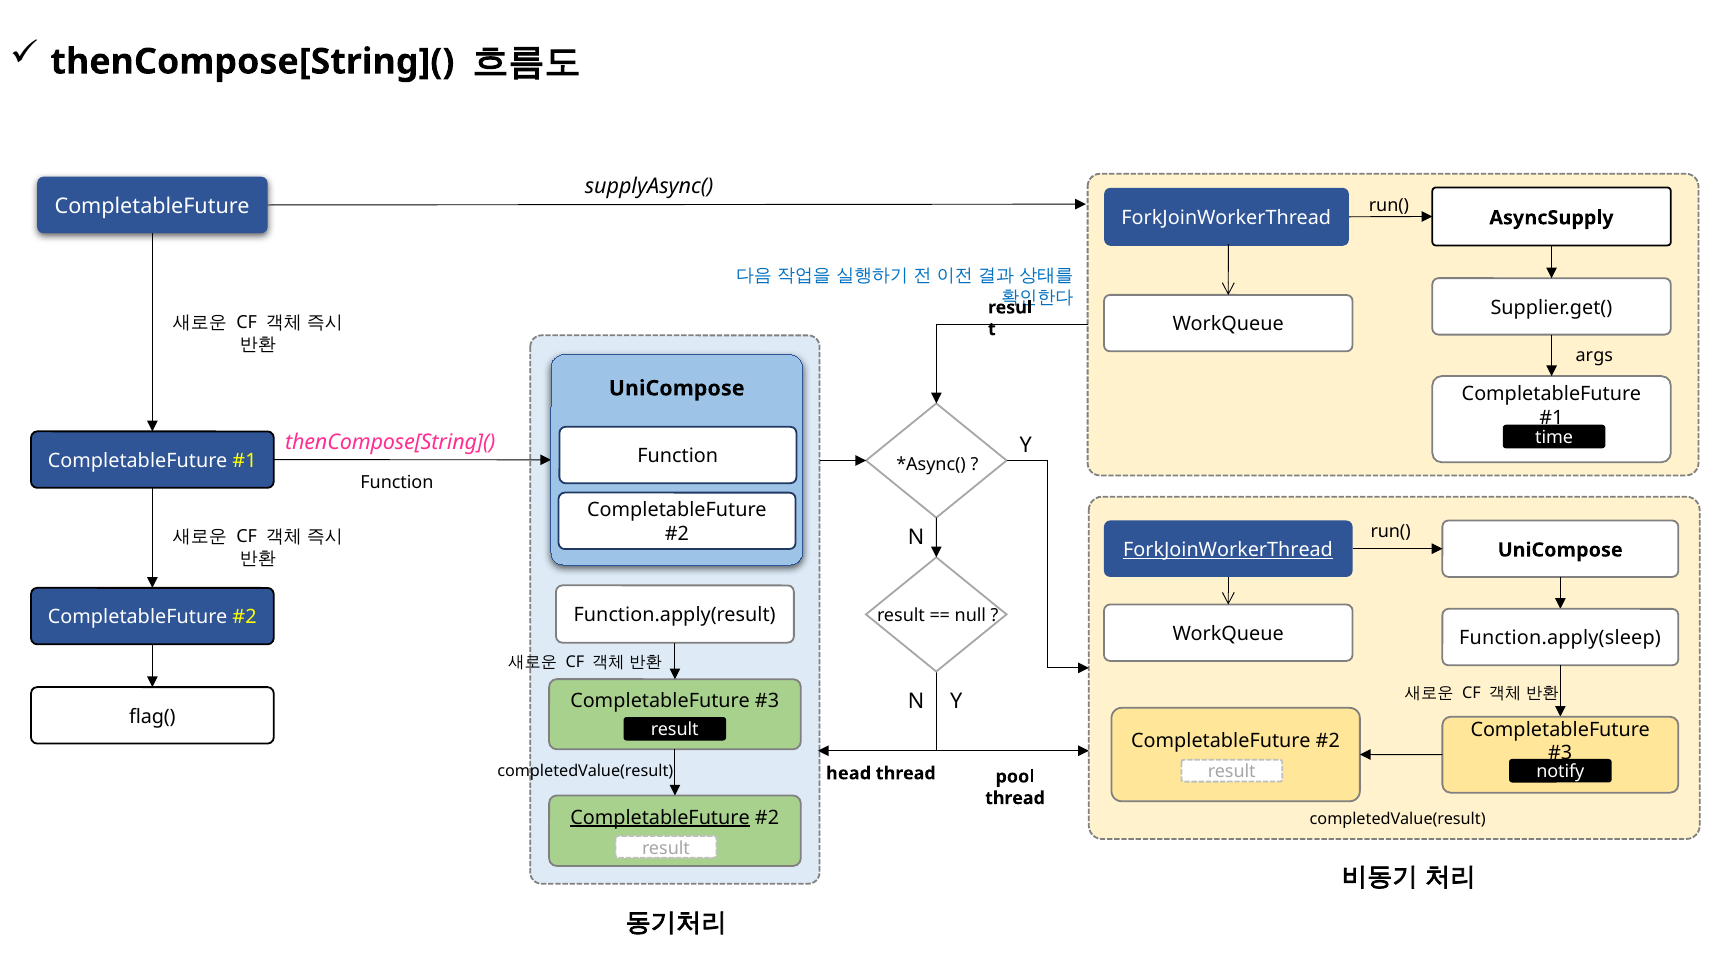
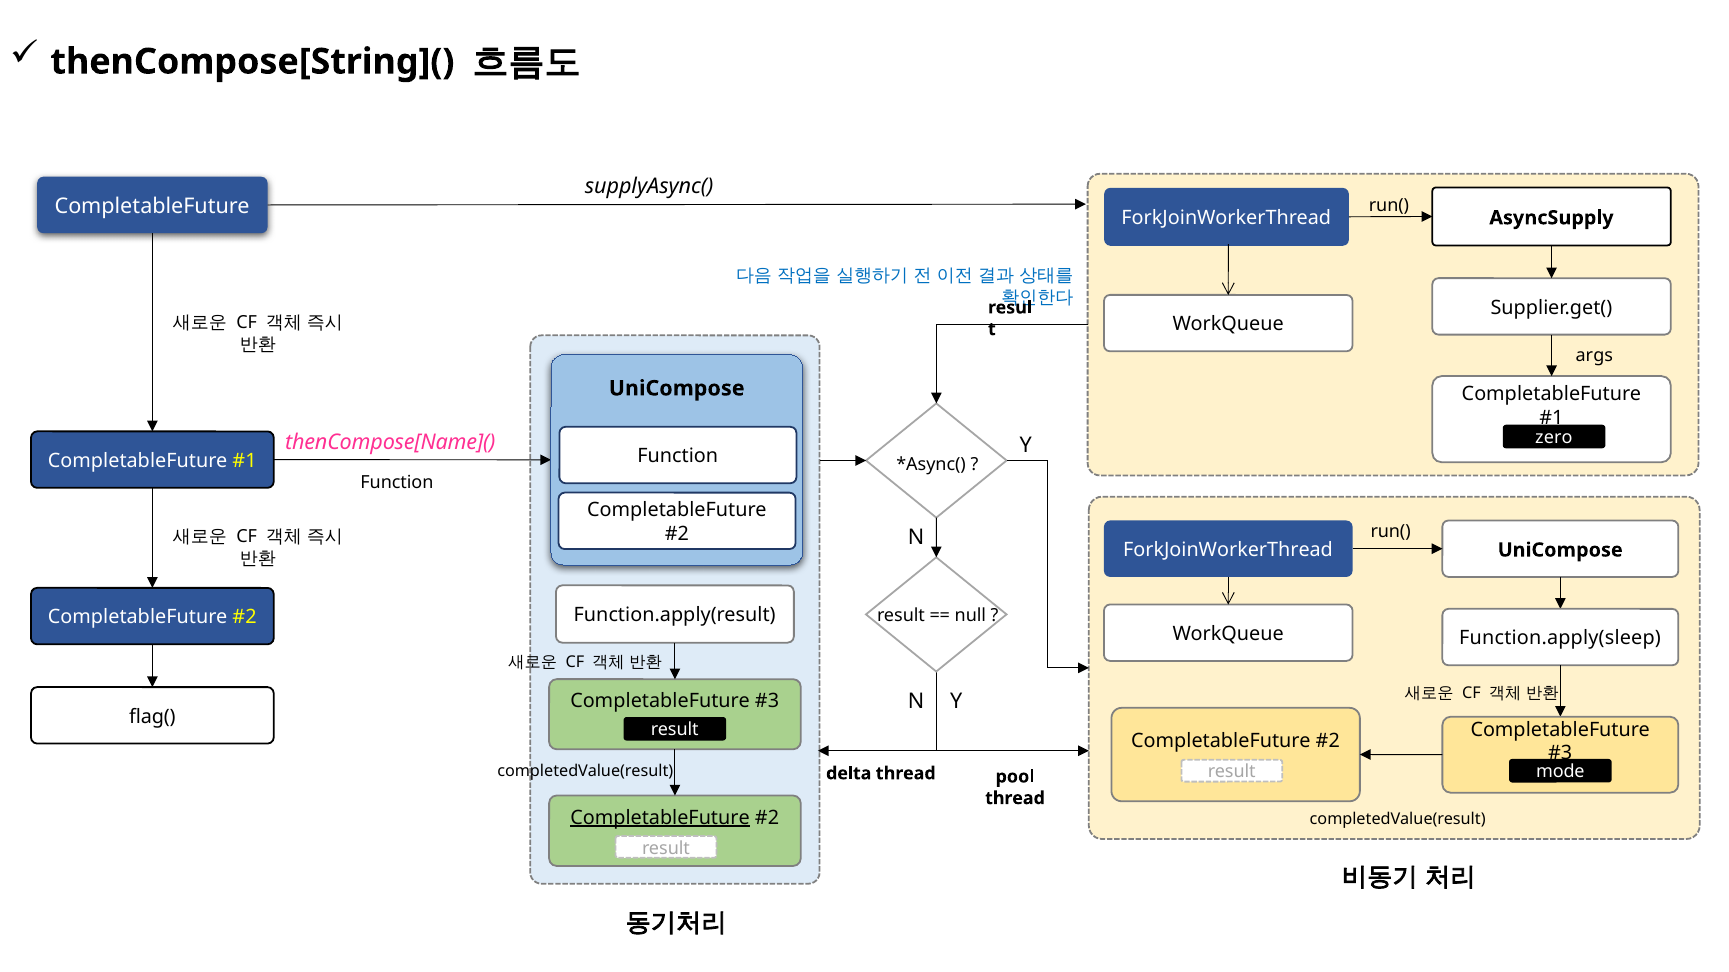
time: time -> zero
thenCompose[String]( at (390, 443): thenCompose[String]( -> thenCompose[Name](
ForkJoinWorkerThread at (1228, 550) underline: present -> none
notify: notify -> mode
head: head -> delta
